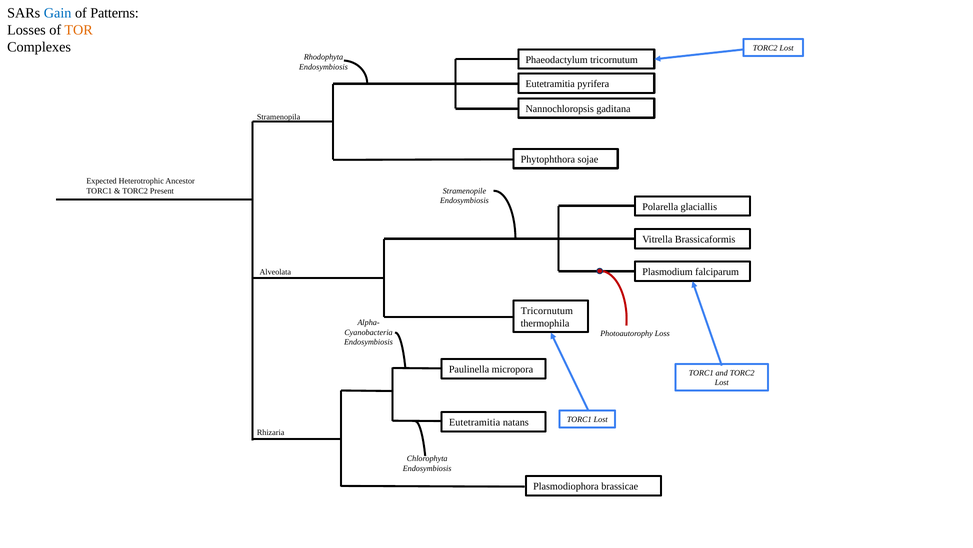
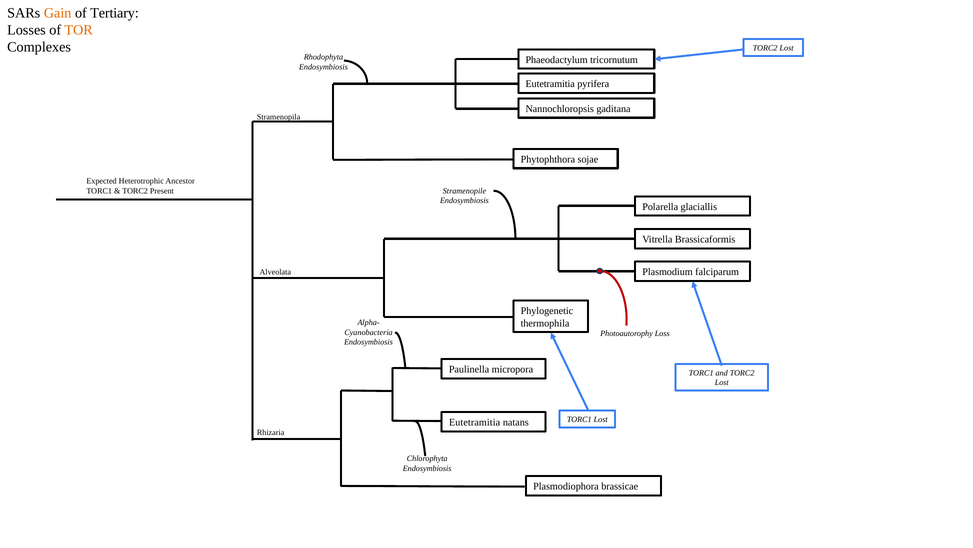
Gain colour: blue -> orange
Patterns: Patterns -> Tertiary
Tricornutum at (547, 311): Tricornutum -> Phylogenetic
